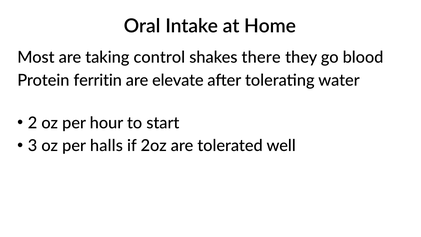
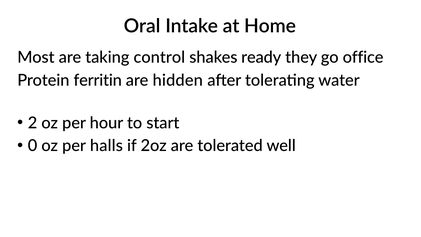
there: there -> ready
blood: blood -> office
elevate: elevate -> hidden
3: 3 -> 0
